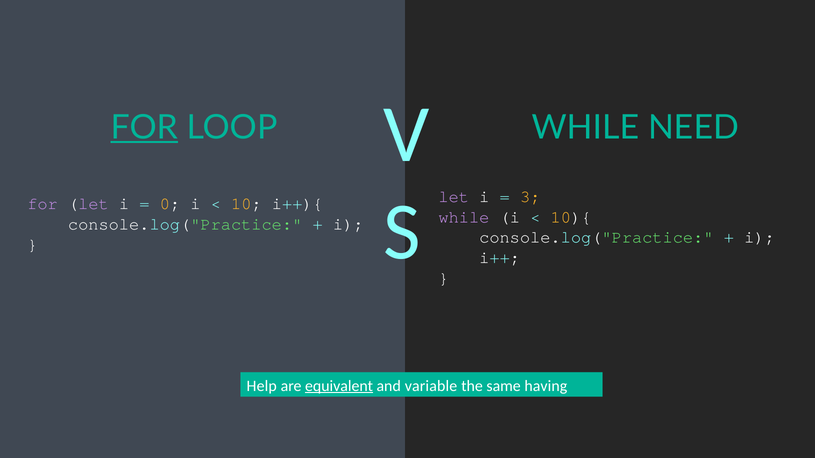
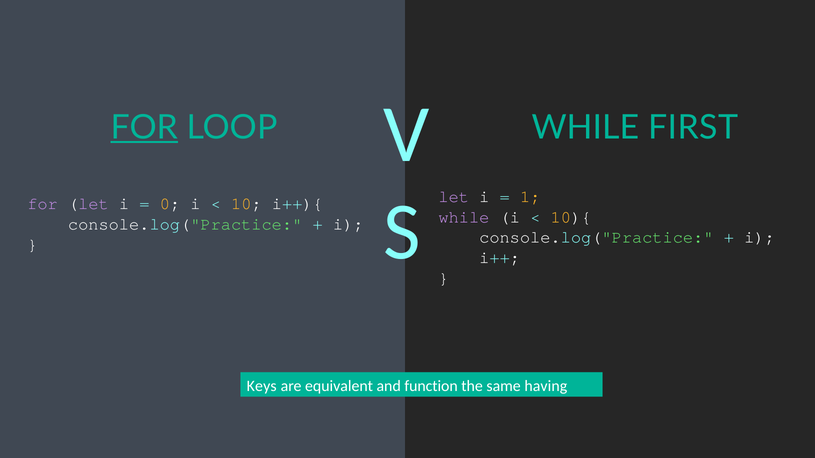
NEED: NEED -> FIRST
3: 3 -> 1
Help: Help -> Keys
equivalent underline: present -> none
variable: variable -> function
